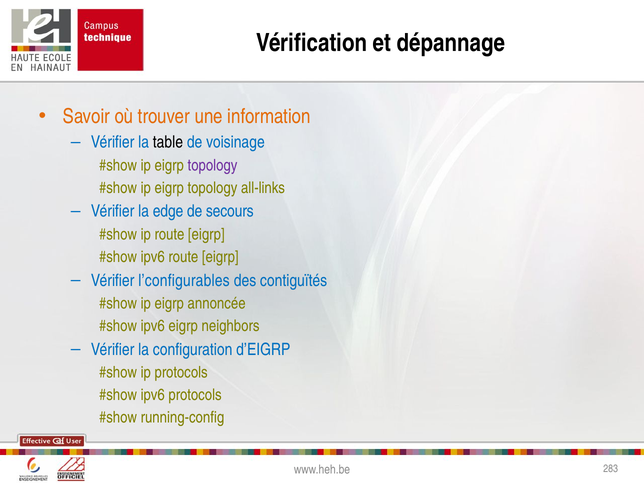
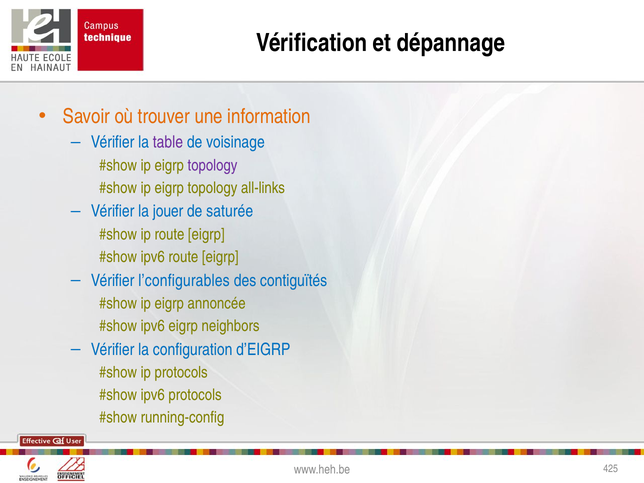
table colour: black -> purple
edge: edge -> jouer
secours: secours -> saturée
283: 283 -> 425
